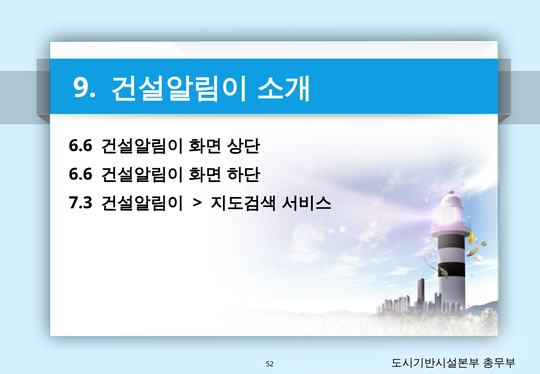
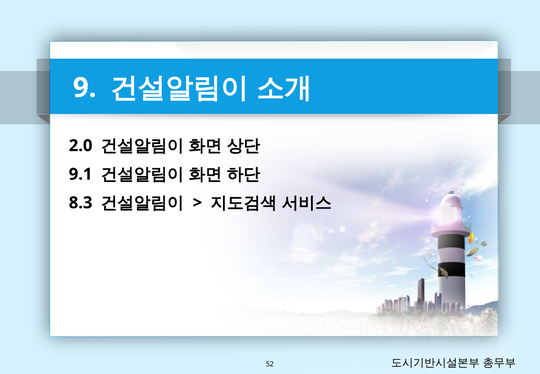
6.6 at (81, 146): 6.6 -> 2.0
6.6 at (81, 174): 6.6 -> 9.1
7.3: 7.3 -> 8.3
